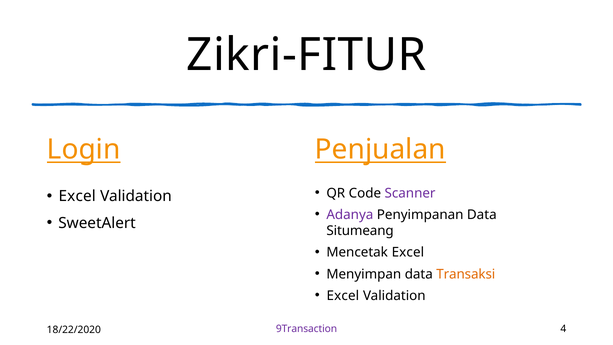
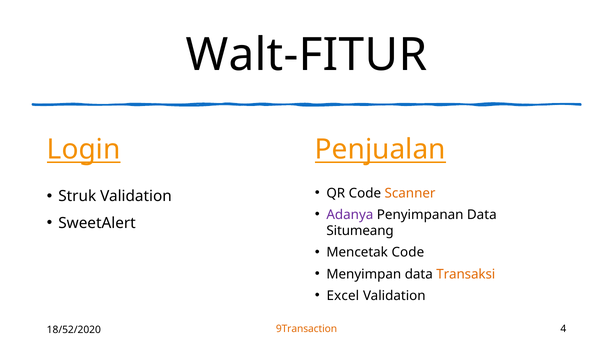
Zikri-FITUR: Zikri-FITUR -> Walt-FITUR
Scanner colour: purple -> orange
Excel at (77, 196): Excel -> Struk
Mencetak Excel: Excel -> Code
9Transaction colour: purple -> orange
18/22/2020: 18/22/2020 -> 18/52/2020
